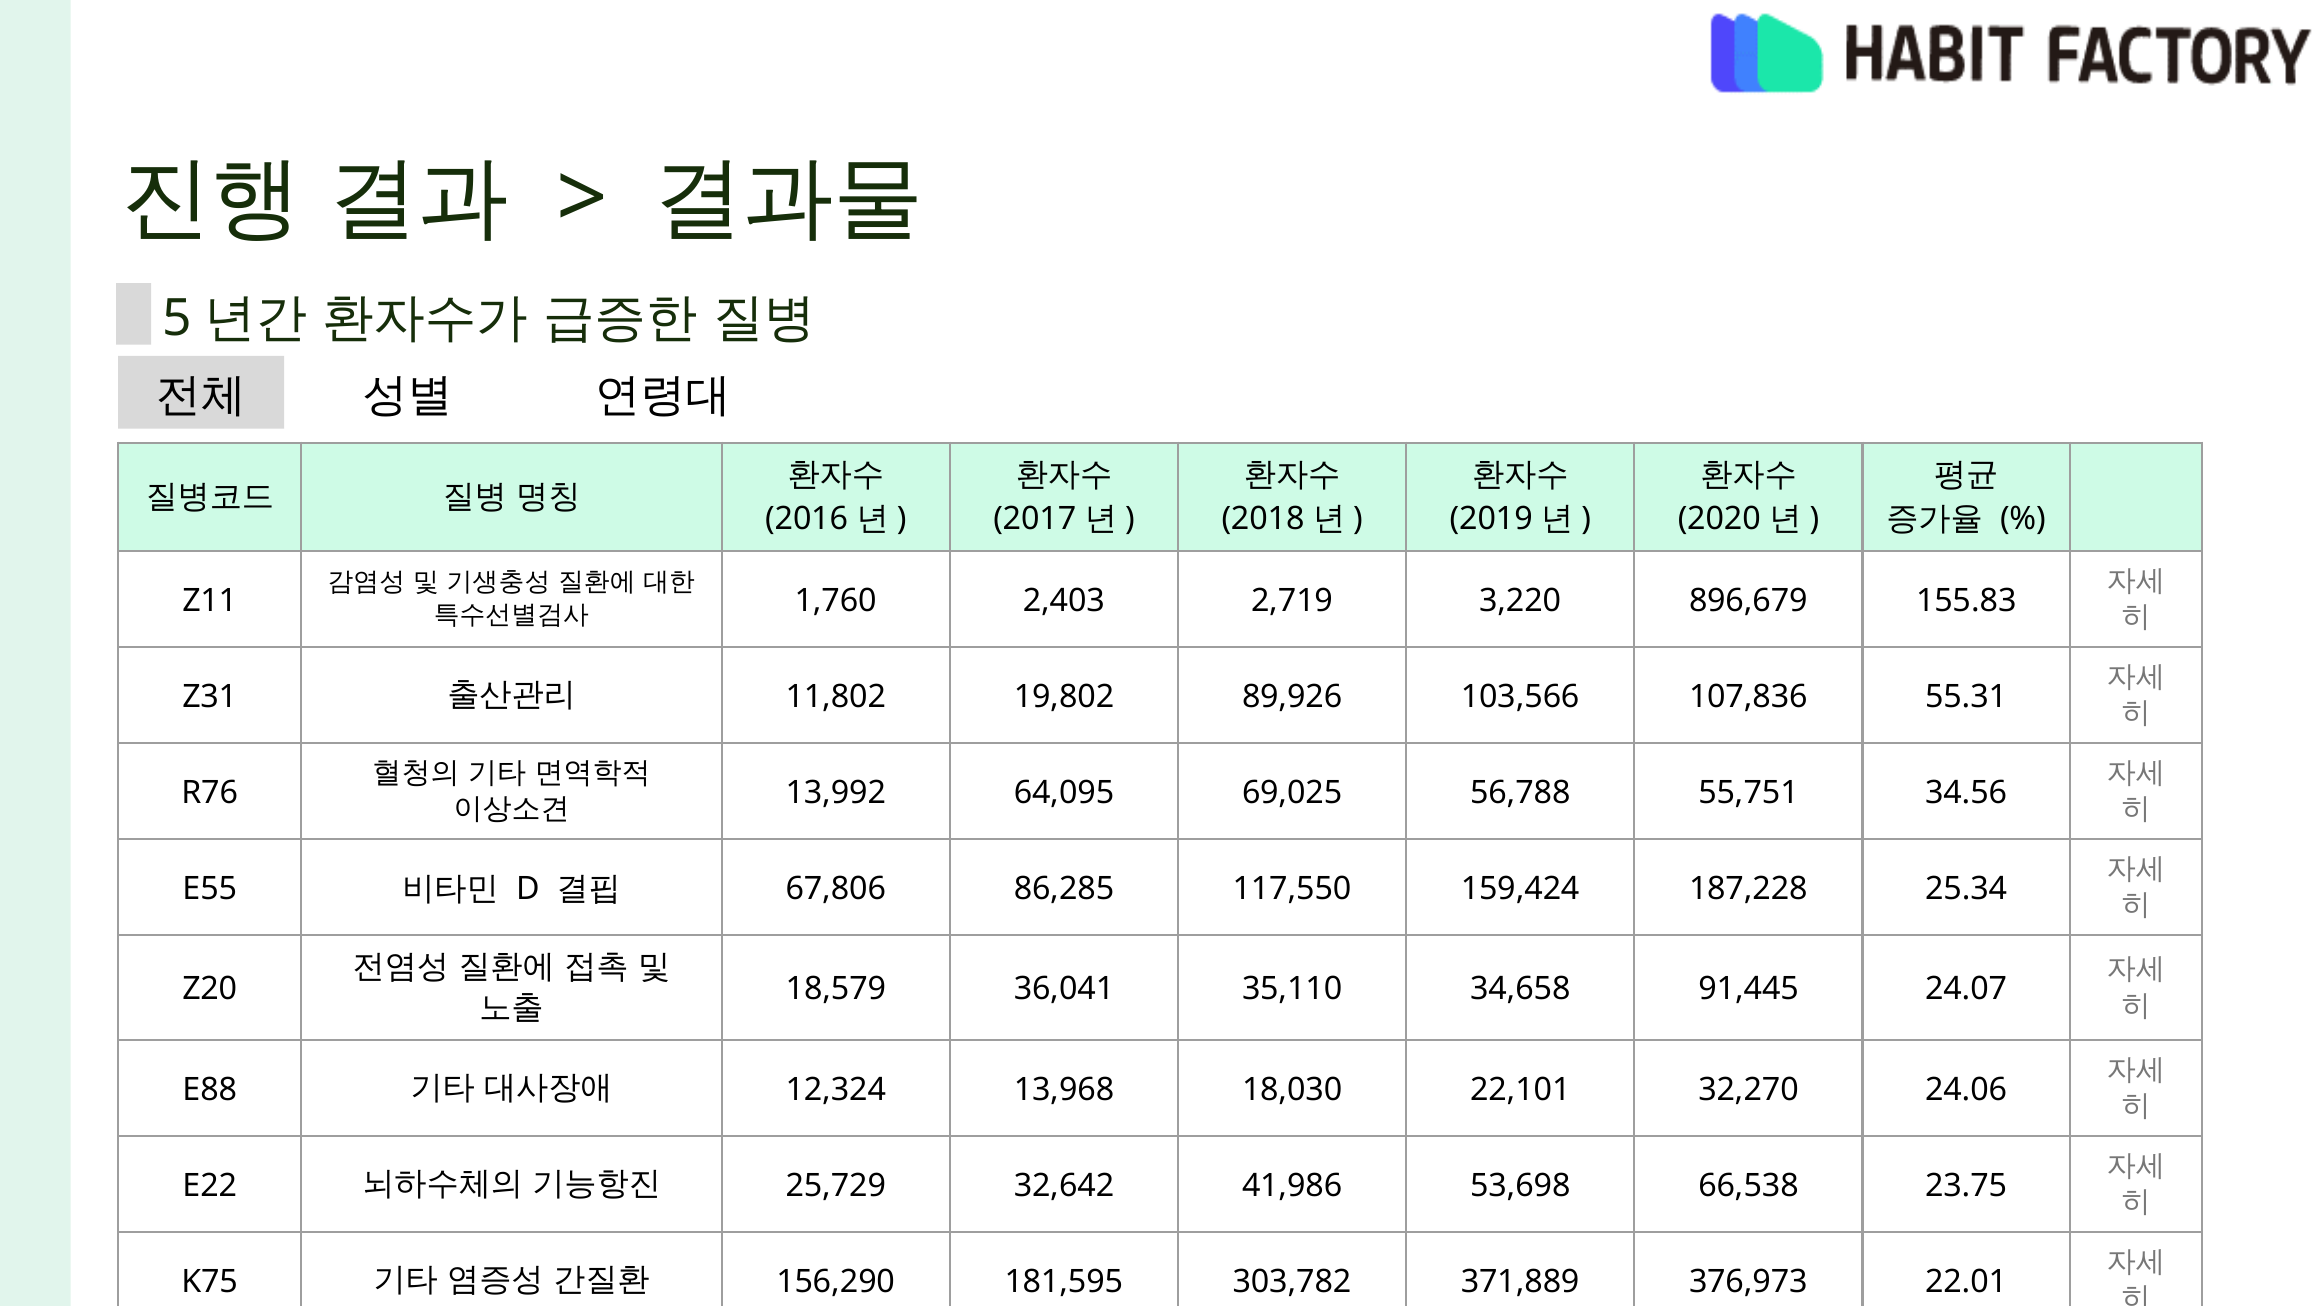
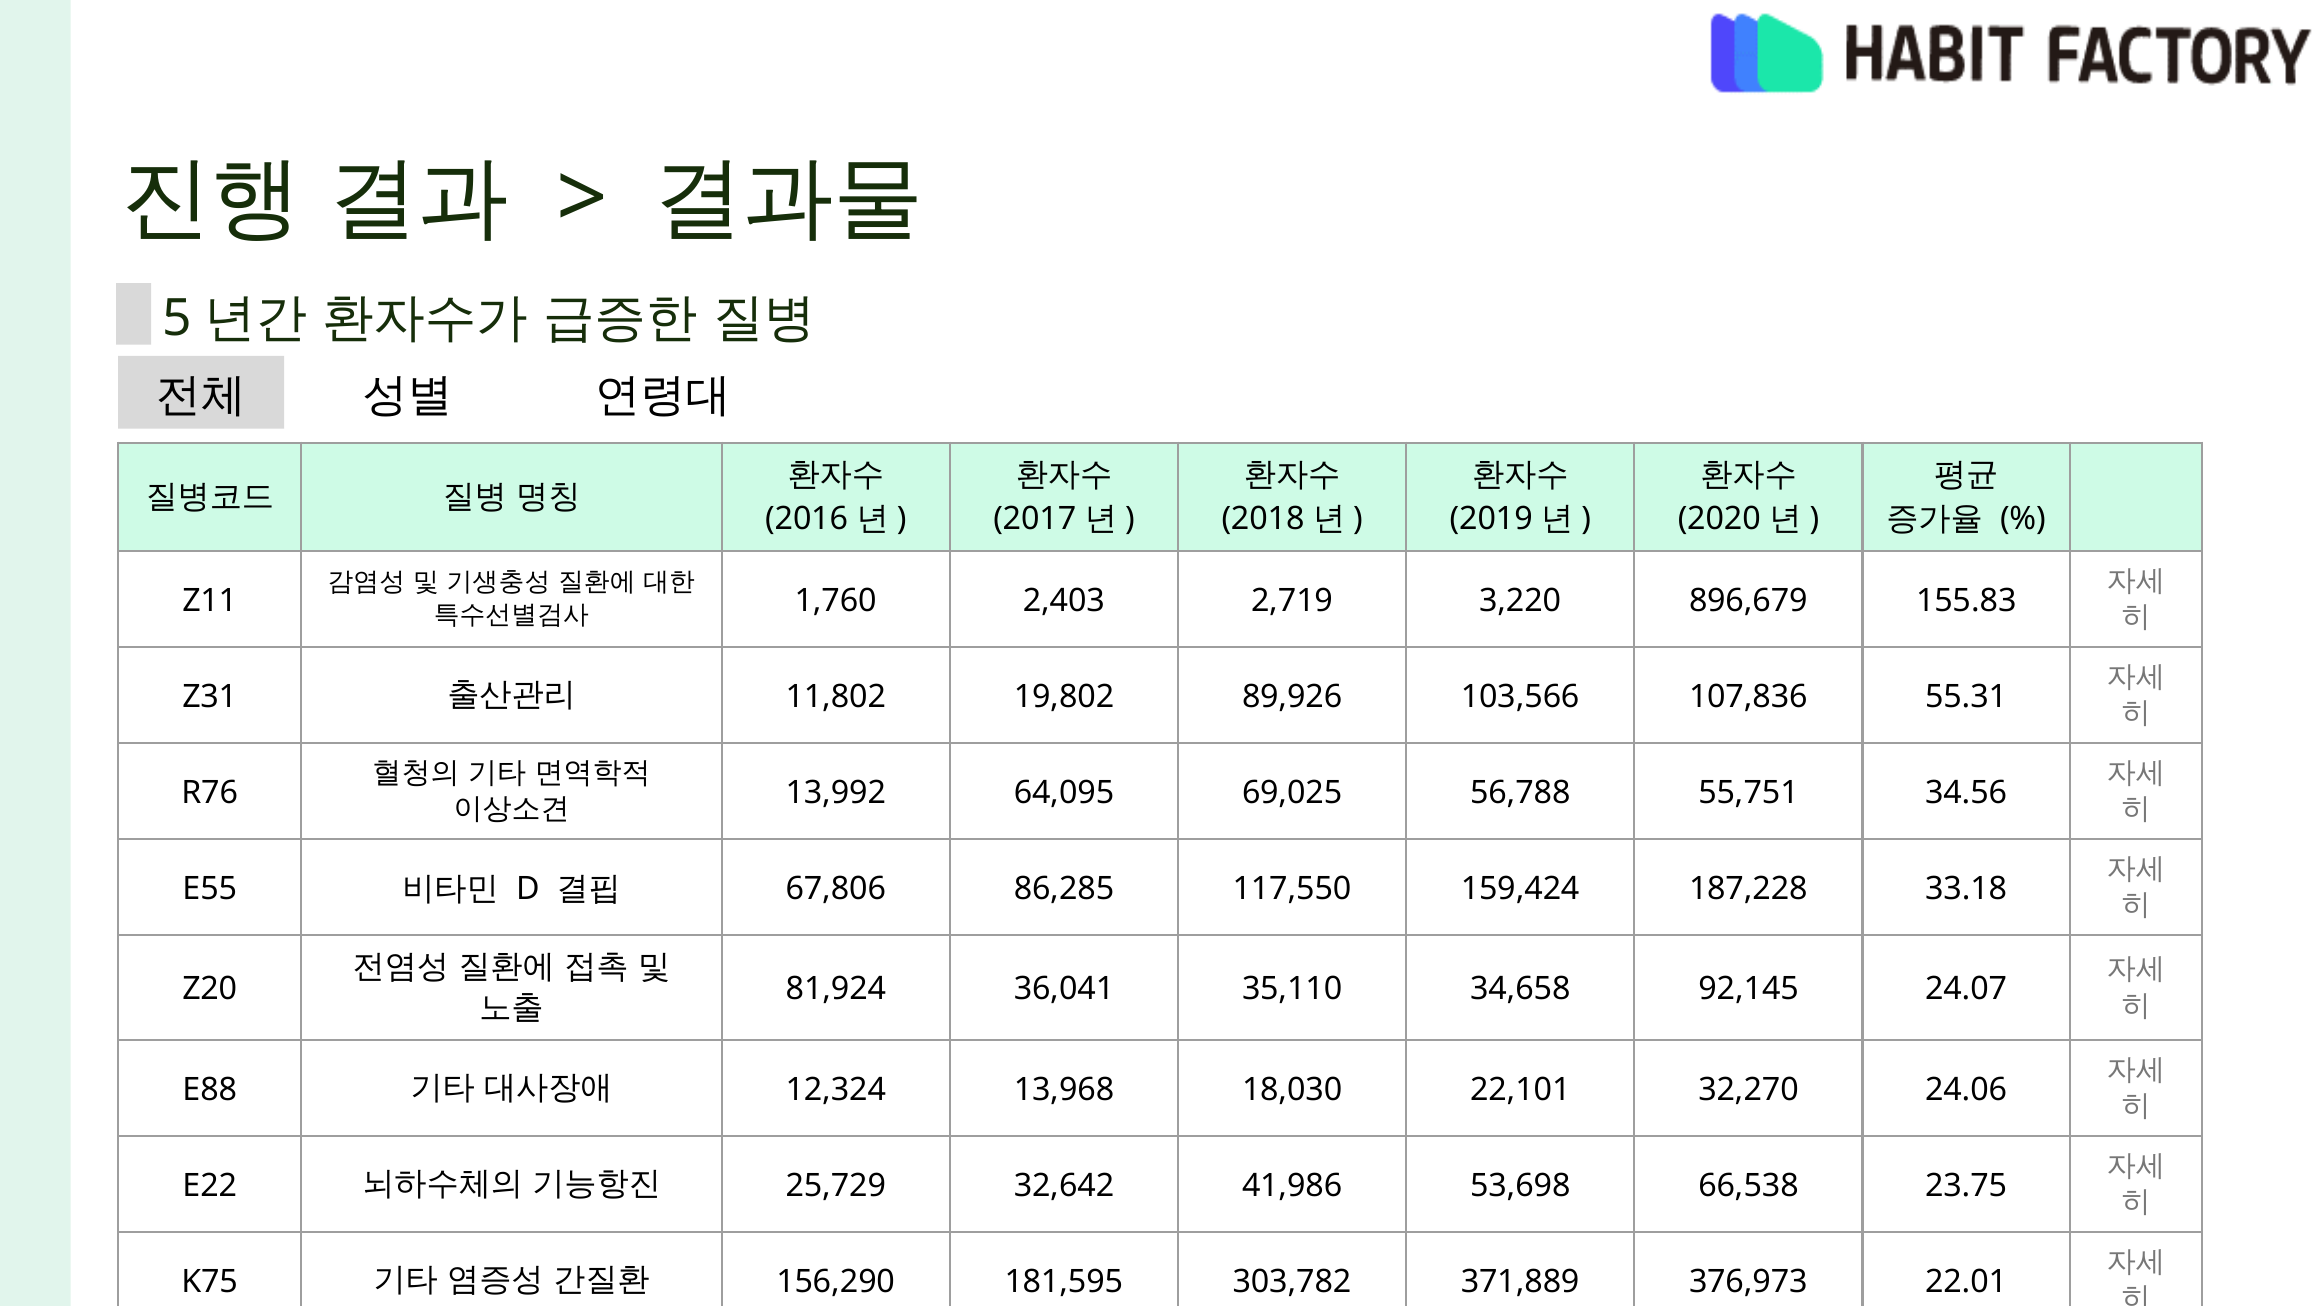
25.34: 25.34 -> 33.18
18,579: 18,579 -> 81,924
91,445: 91,445 -> 92,145
